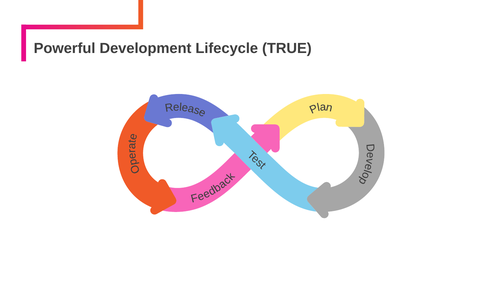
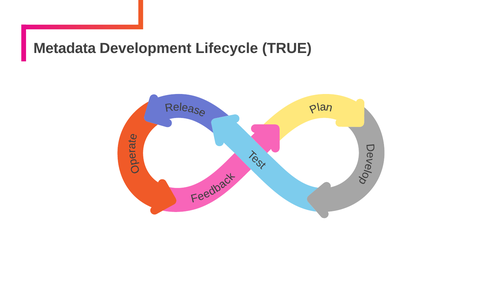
Powerful: Powerful -> Metadata
